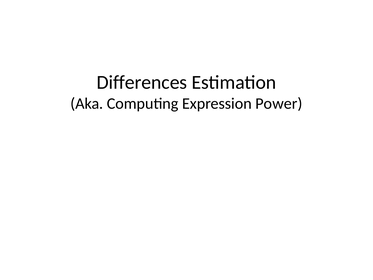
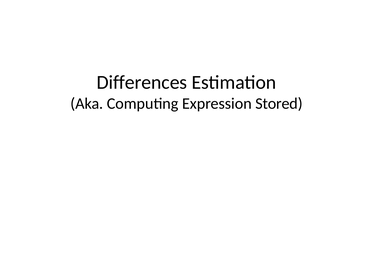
Power: Power -> Stored
